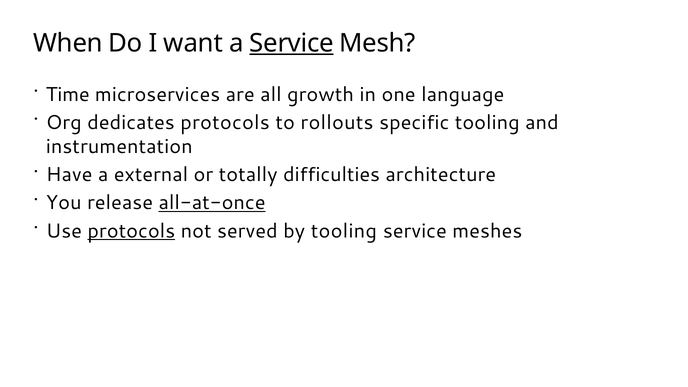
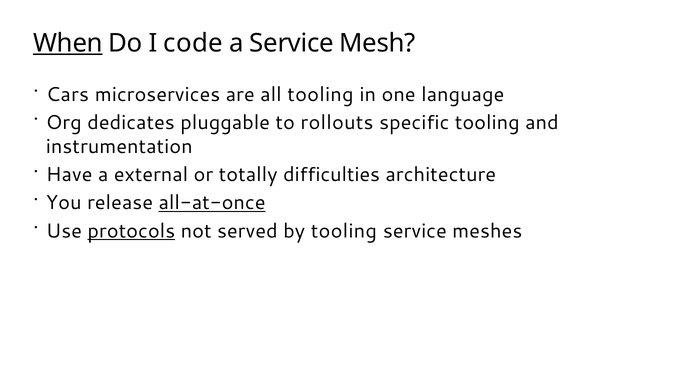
When underline: none -> present
want: want -> code
Service at (292, 43) underline: present -> none
Time: Time -> Cars
all growth: growth -> tooling
dedicates protocols: protocols -> pluggable
